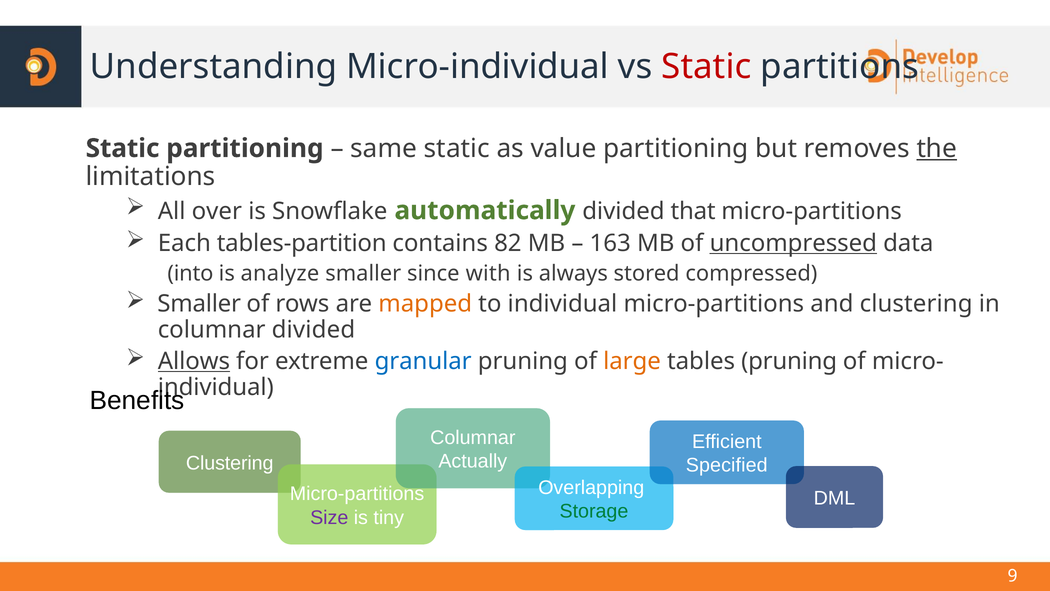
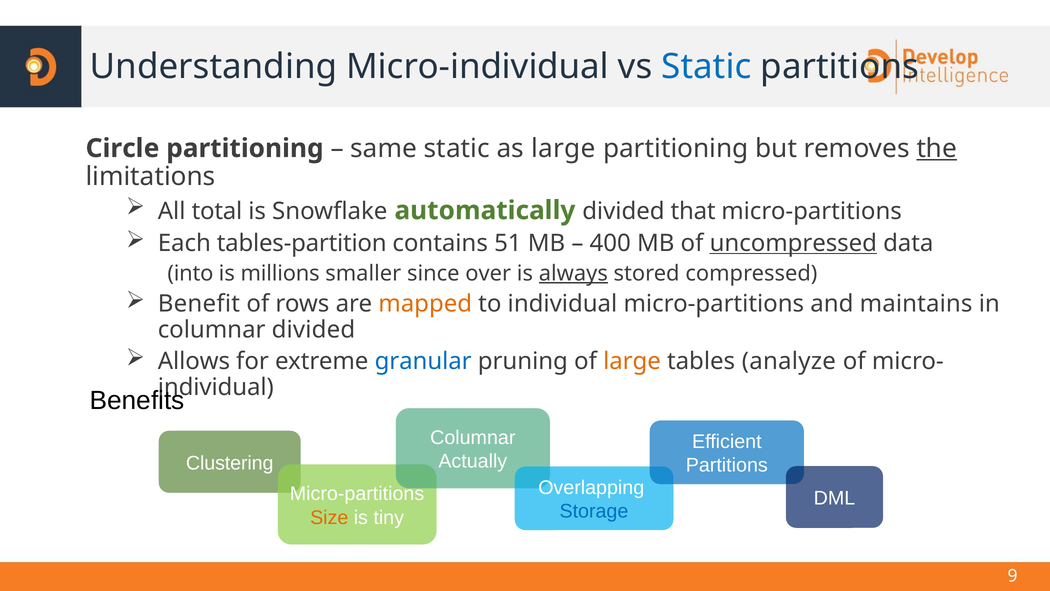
Static at (706, 67) colour: red -> blue
Static at (123, 148): Static -> Circle
as value: value -> large
over: over -> total
82: 82 -> 51
163: 163 -> 400
analyze: analyze -> millions
with: with -> over
always underline: none -> present
Smaller at (199, 304): Smaller -> Benefit
and clustering: clustering -> maintains
Allows underline: present -> none
tables pruning: pruning -> analyze
Specified at (727, 465): Specified -> Partitions
Storage colour: green -> blue
Size colour: purple -> orange
